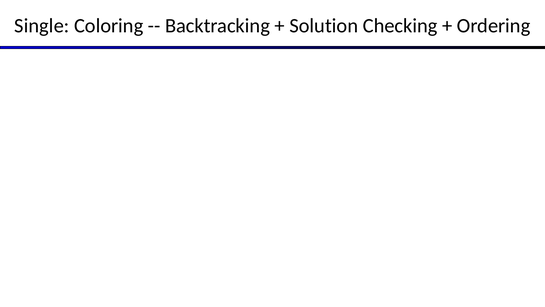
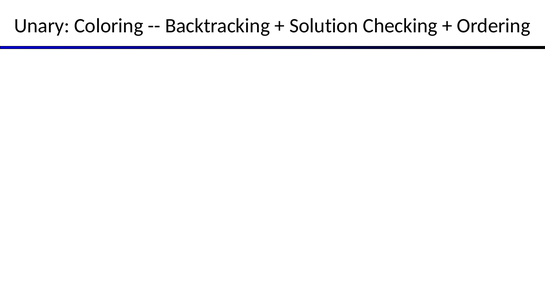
Single: Single -> Unary
